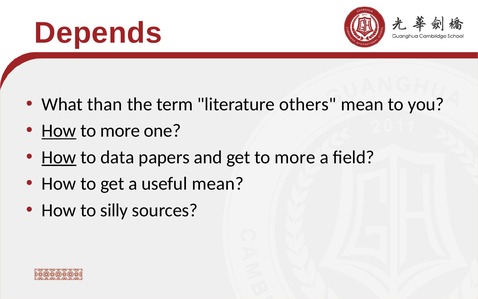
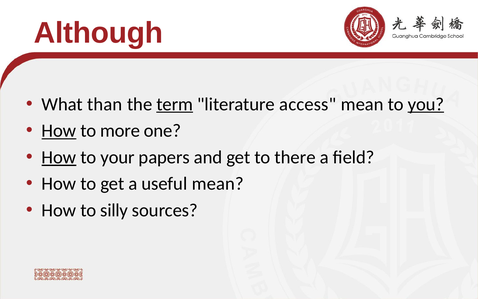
Depends: Depends -> Although
term underline: none -> present
others: others -> access
you underline: none -> present
data: data -> your
get to more: more -> there
